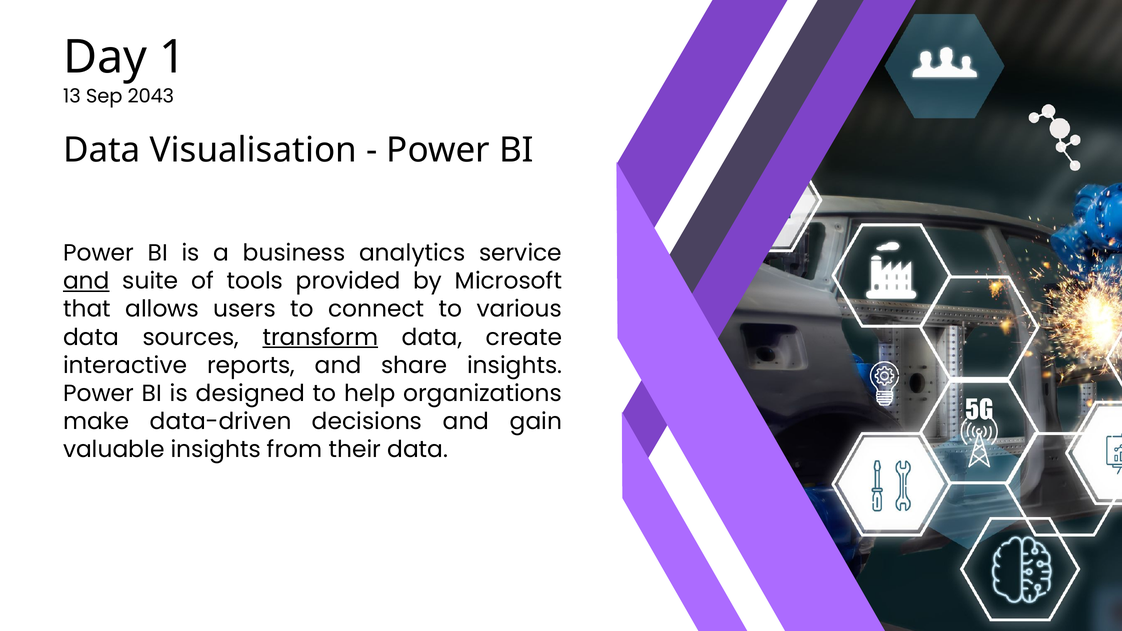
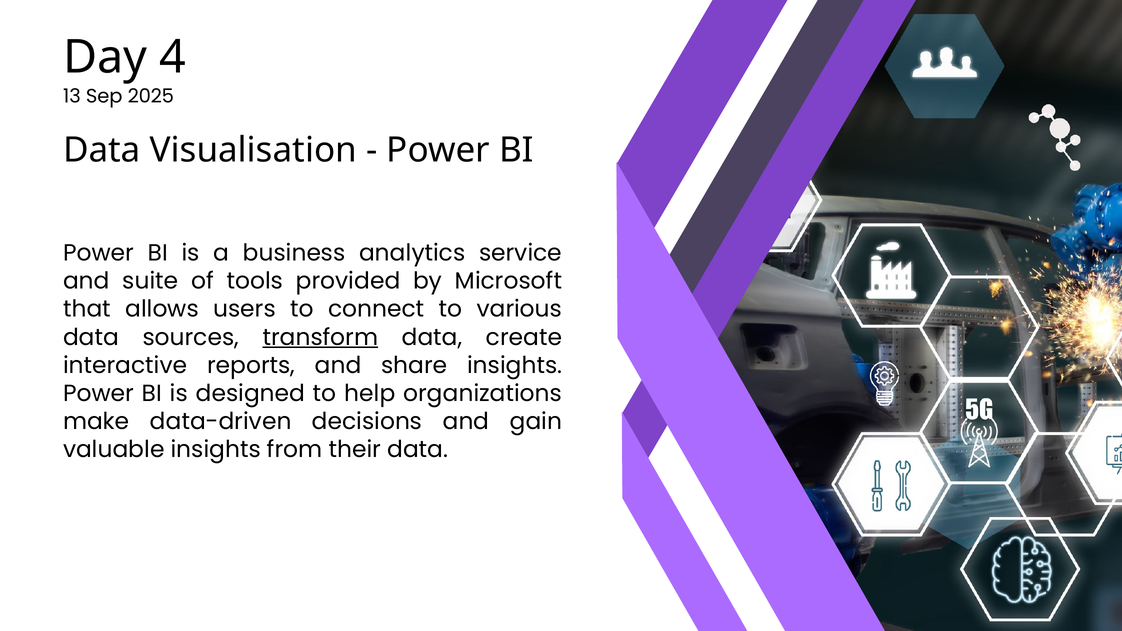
1: 1 -> 4
2043: 2043 -> 2025
and at (86, 281) underline: present -> none
